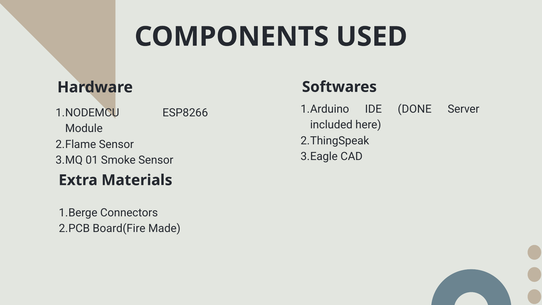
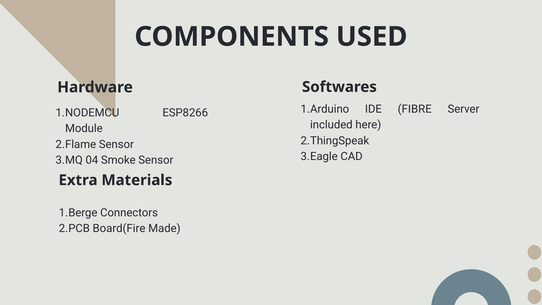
DONE: DONE -> FIBRE
01: 01 -> 04
